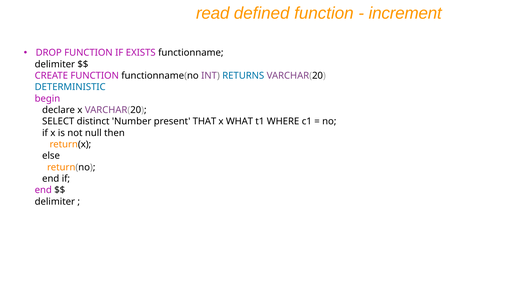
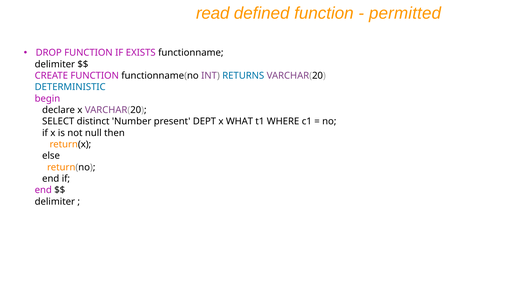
increment: increment -> permitted
THAT: THAT -> DEPT
